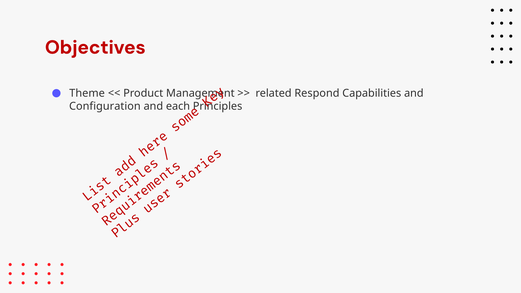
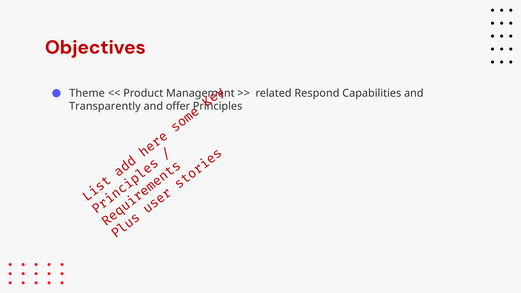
Configuration: Configuration -> Transparently
each: each -> offer
